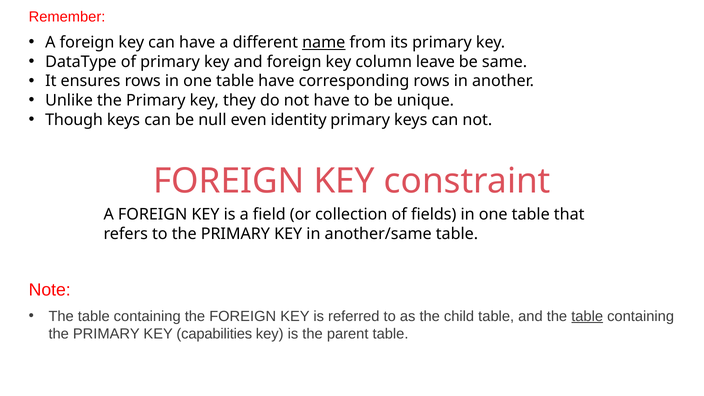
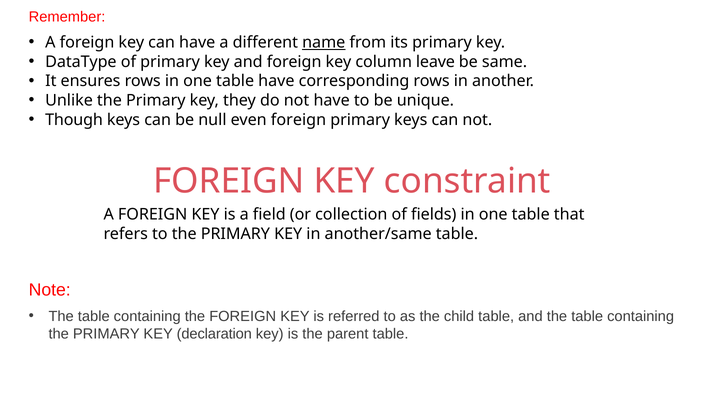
even identity: identity -> foreign
table at (587, 316) underline: present -> none
capabilities: capabilities -> declaration
